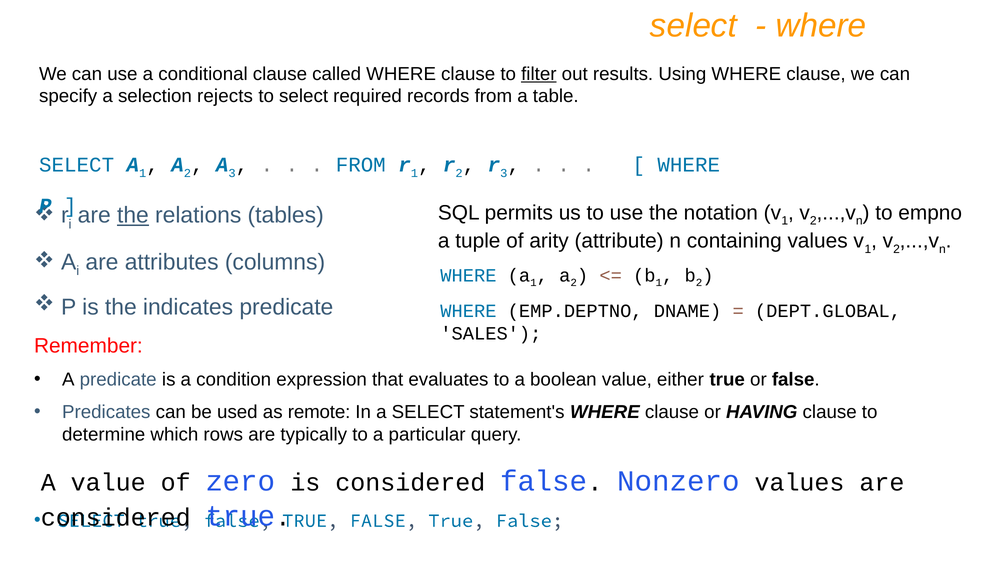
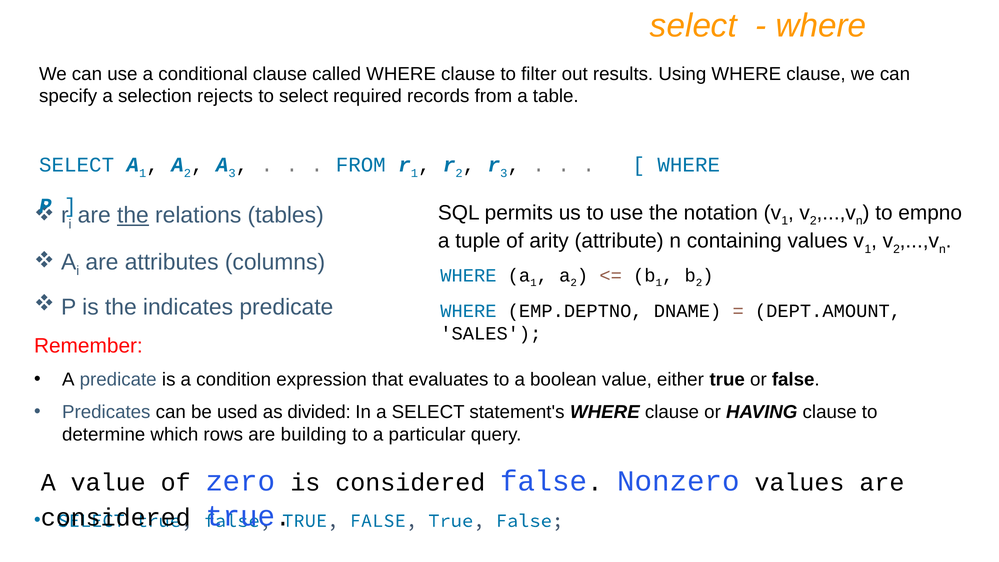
filter underline: present -> none
DEPT.GLOBAL: DEPT.GLOBAL -> DEPT.AMOUNT
remote: remote -> divided
typically: typically -> building
